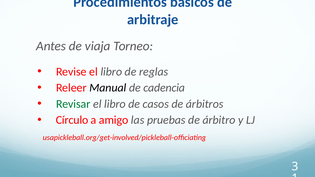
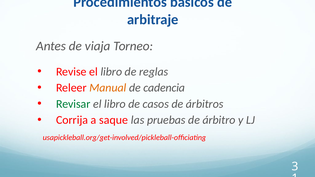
Manual colour: black -> orange
Círculo: Círculo -> Corrija
amigo: amigo -> saque
